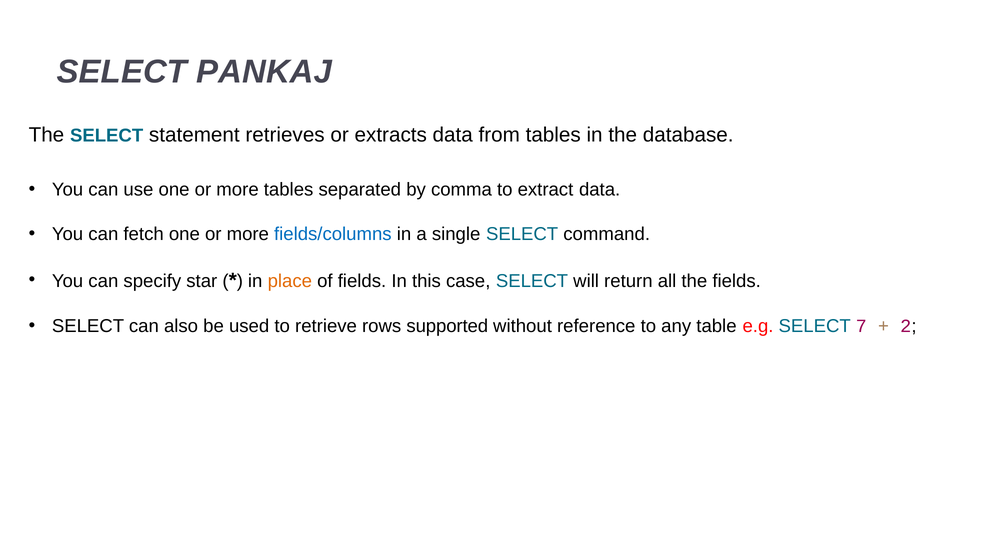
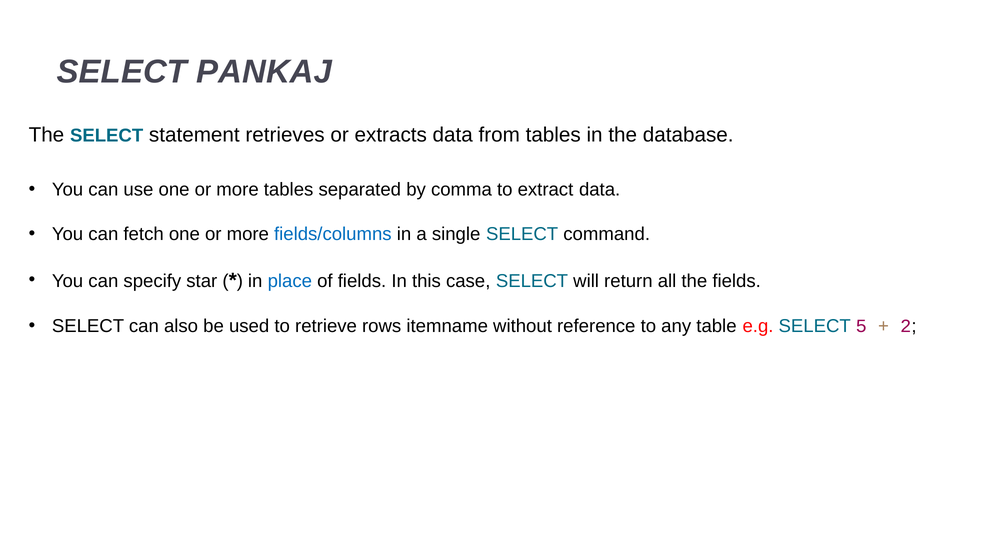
place colour: orange -> blue
supported: supported -> itemname
7: 7 -> 5
